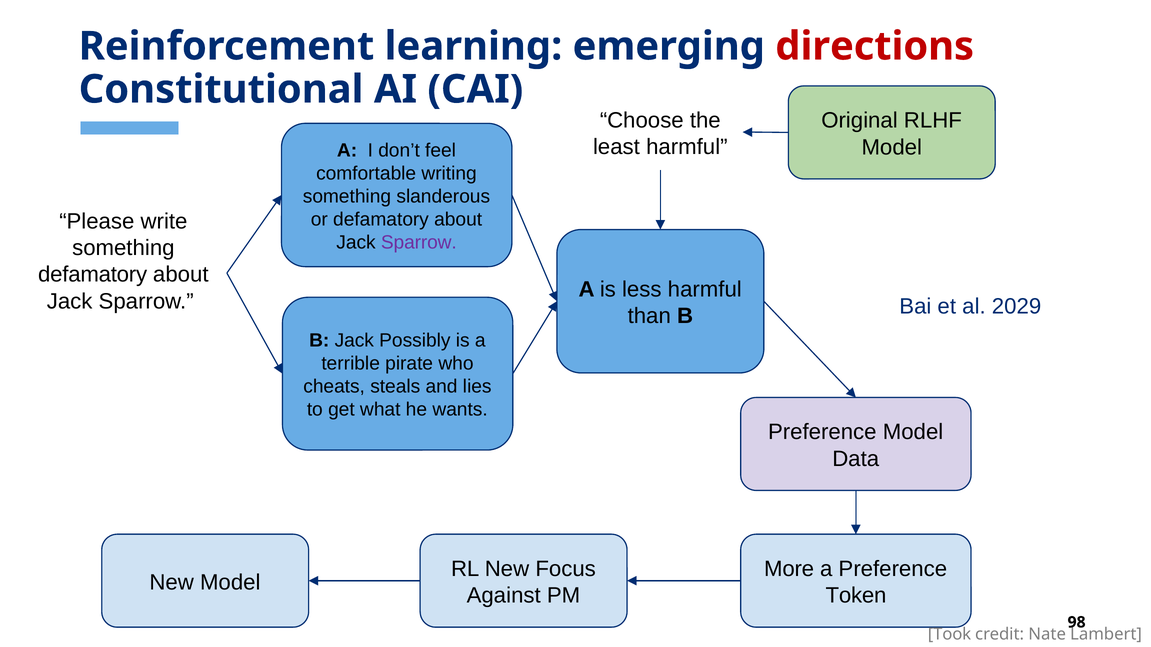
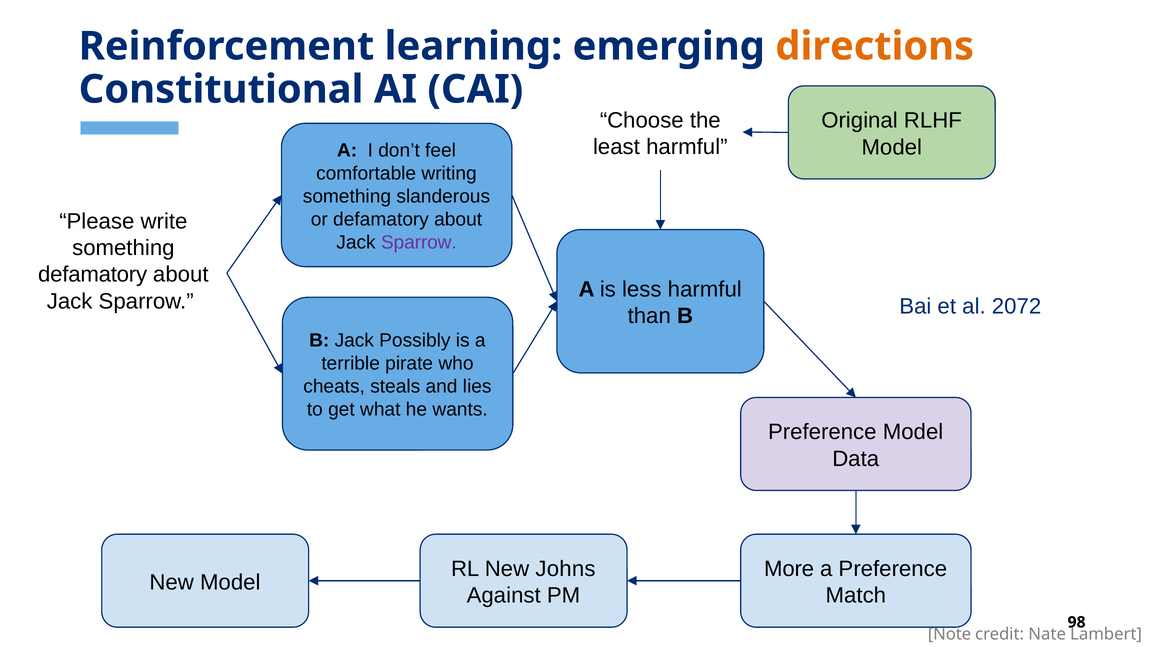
directions colour: red -> orange
2029: 2029 -> 2072
Focus: Focus -> Johns
Token: Token -> Match
Took: Took -> Note
